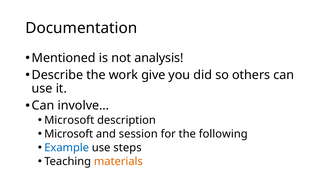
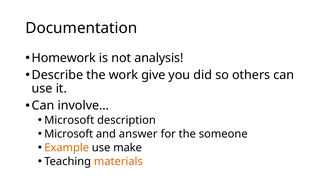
Mentioned: Mentioned -> Homework
session: session -> answer
following: following -> someone
Example colour: blue -> orange
steps: steps -> make
